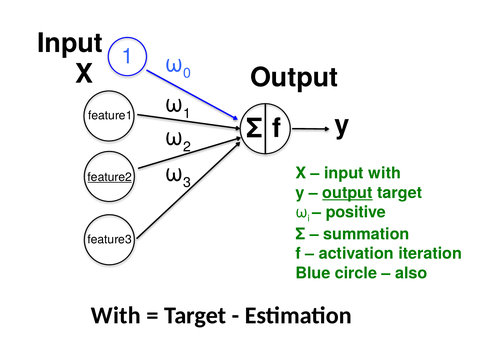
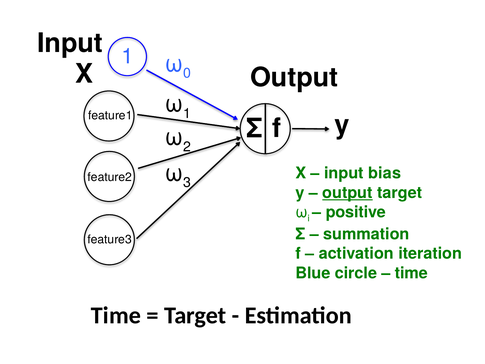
input with: with -> bias
feature2 underline: present -> none
also at (411, 273): also -> time
With at (116, 315): With -> Time
